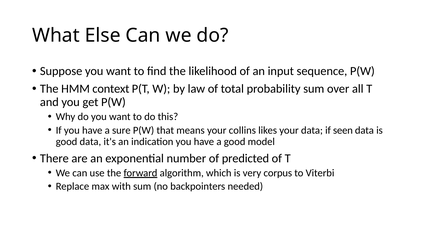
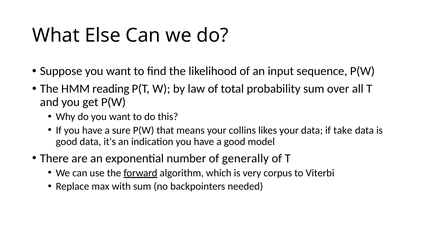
context: context -> reading
seen: seen -> take
predicted: predicted -> generally
